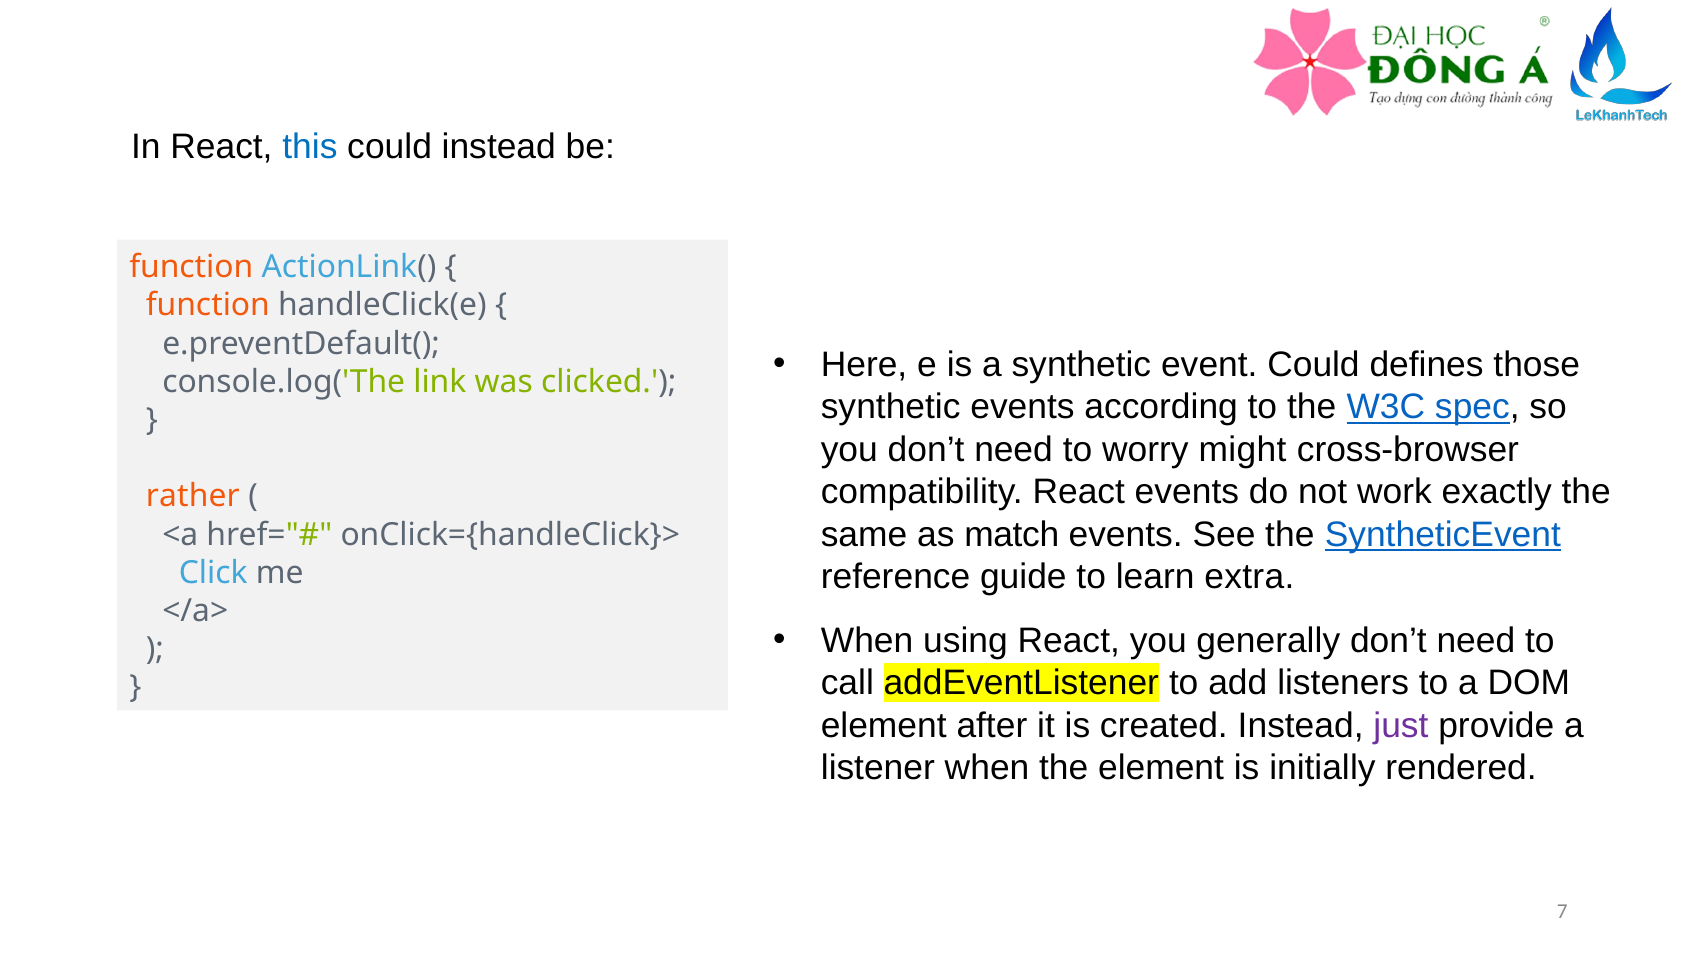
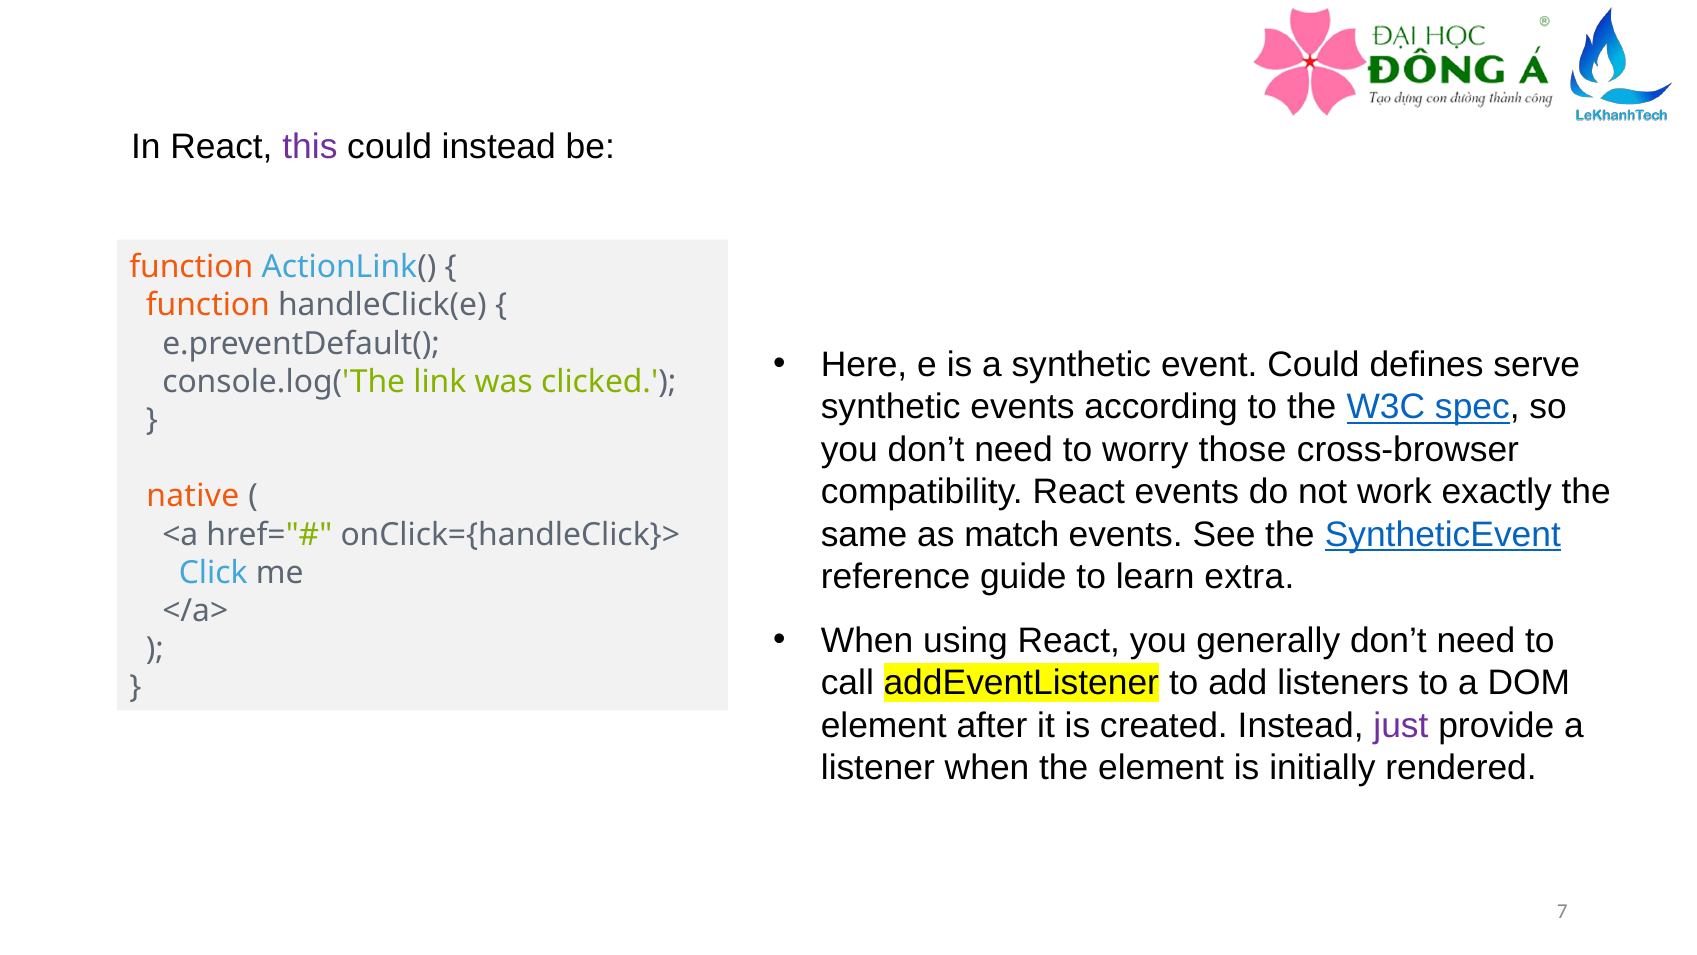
this colour: blue -> purple
those: those -> serve
might: might -> those
rather: rather -> native
